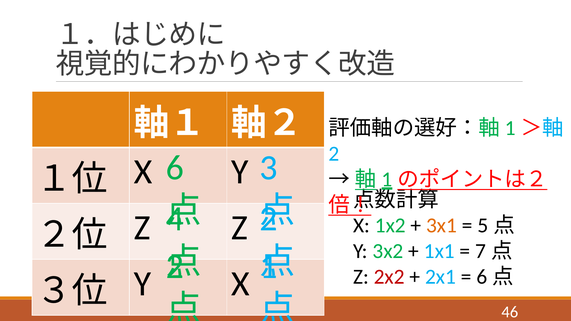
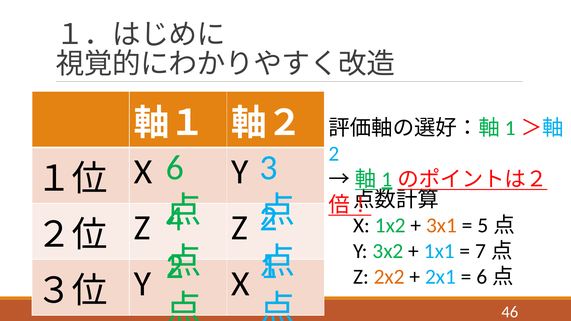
2x2 colour: red -> orange
